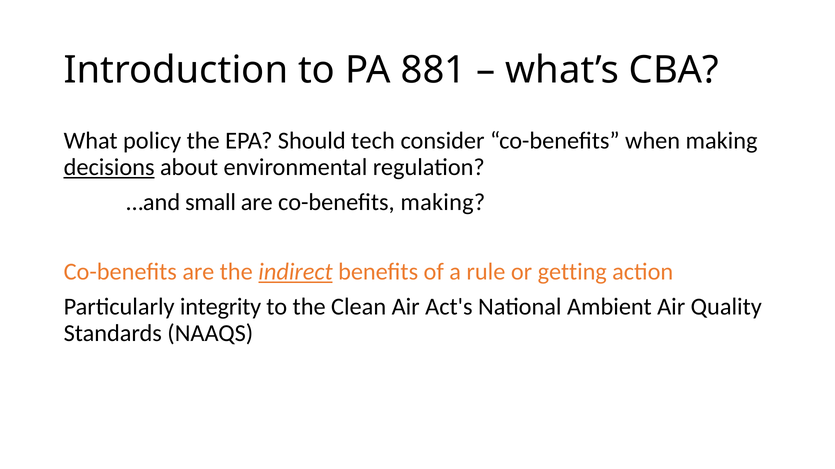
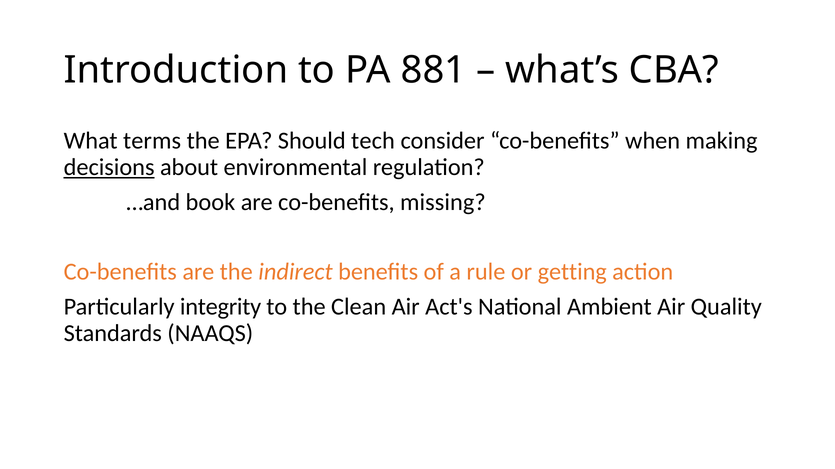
policy: policy -> terms
small: small -> book
co-benefits making: making -> missing
indirect underline: present -> none
